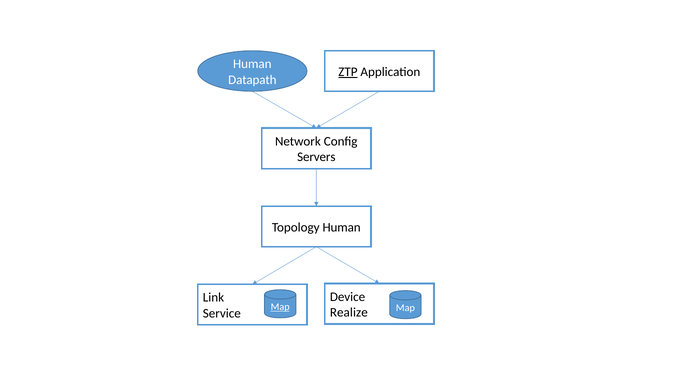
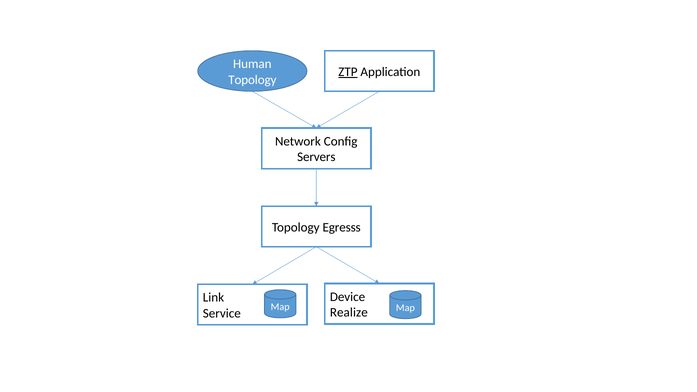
Datapath at (252, 80): Datapath -> Topology
Topology Human: Human -> Egresss
Map at (280, 307) underline: present -> none
